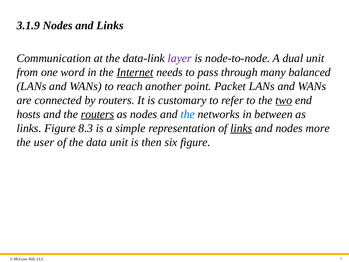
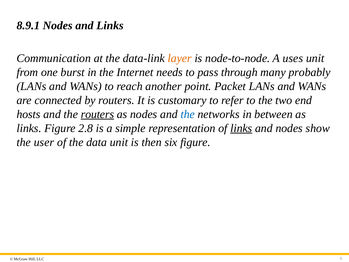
3.1.9: 3.1.9 -> 8.9.1
layer colour: purple -> orange
dual: dual -> uses
word: word -> burst
Internet underline: present -> none
balanced: balanced -> probably
two underline: present -> none
8.3: 8.3 -> 2.8
more: more -> show
